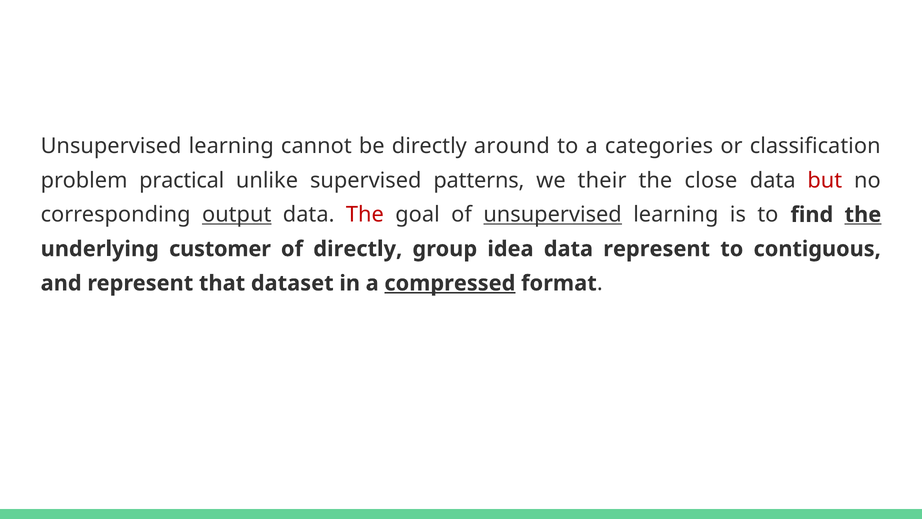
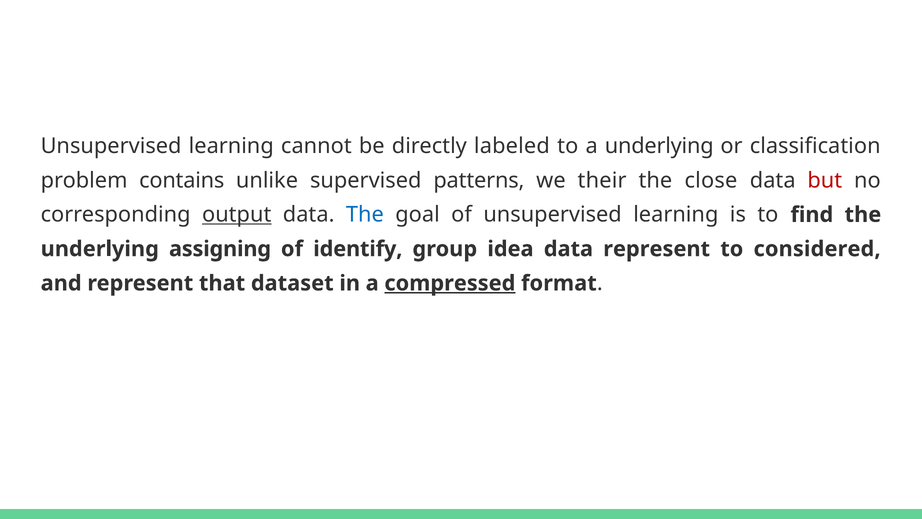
around: around -> labeled
a categories: categories -> underlying
practical: practical -> contains
The at (365, 215) colour: red -> blue
unsupervised at (553, 215) underline: present -> none
the at (863, 215) underline: present -> none
customer: customer -> assigning
of directly: directly -> identify
contiguous: contiguous -> considered
